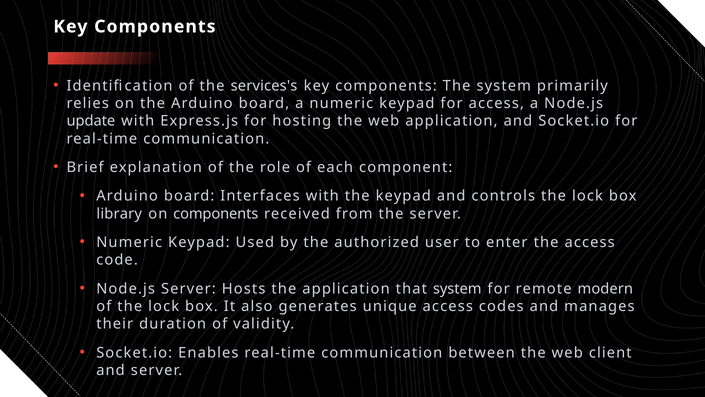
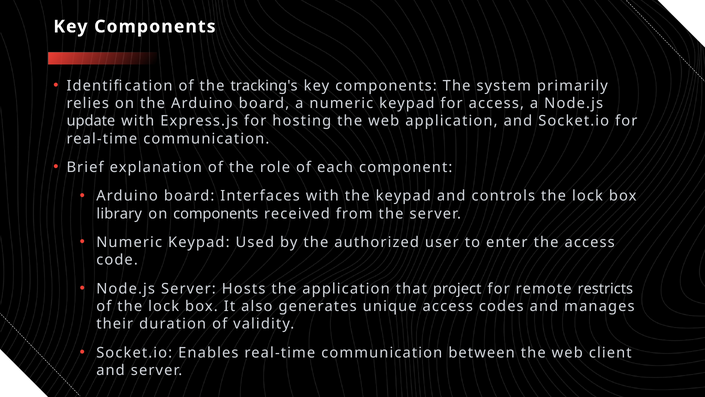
services's: services's -> tracking's
that system: system -> project
modern: modern -> restricts
